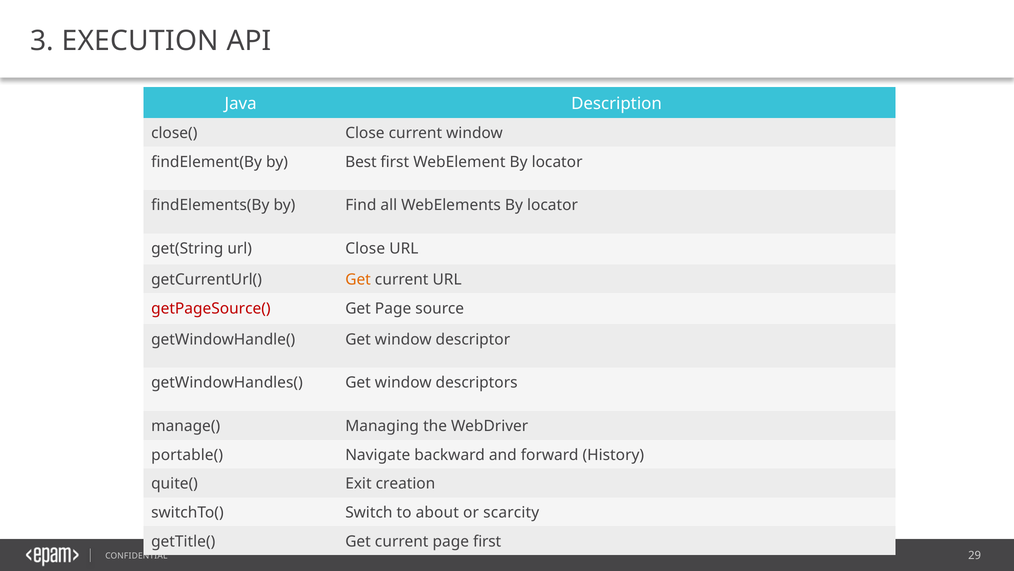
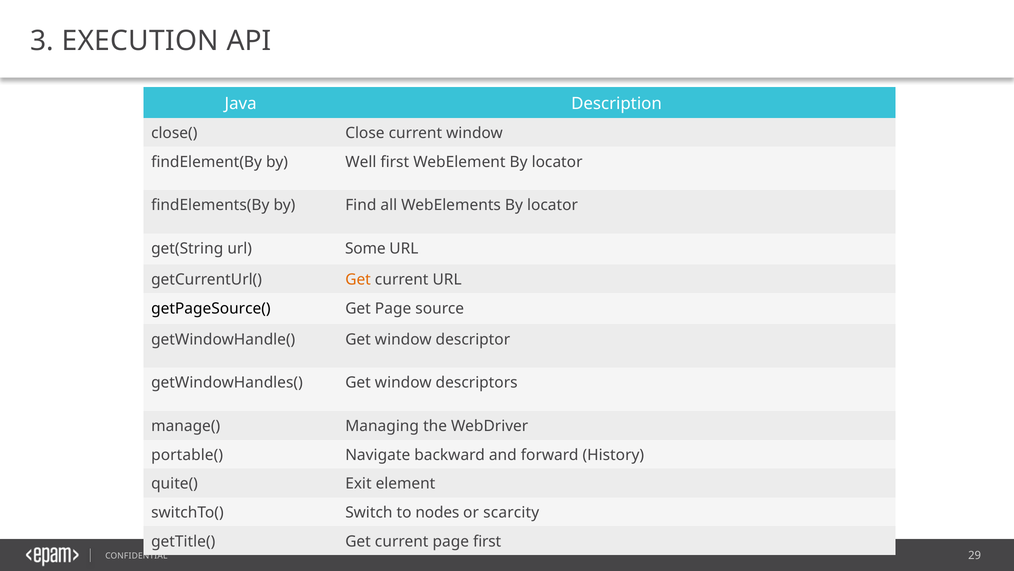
Best: Best -> Well
url Close: Close -> Some
getPageSource( colour: red -> black
creation: creation -> element
about: about -> nodes
